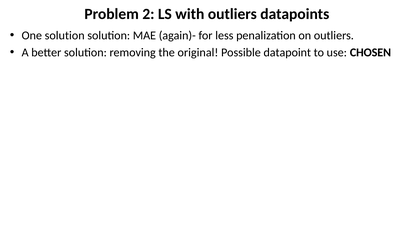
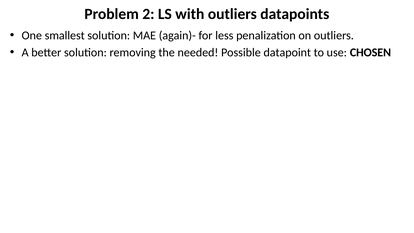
One solution: solution -> smallest
original: original -> needed
